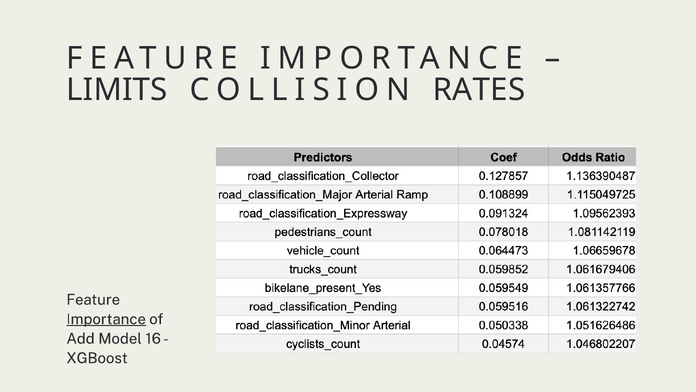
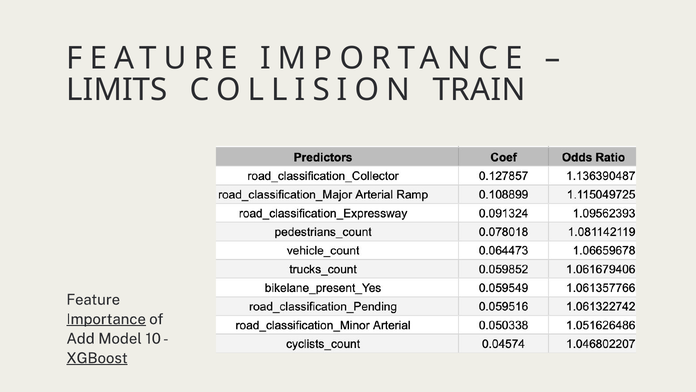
RATES: RATES -> TRAIN
16: 16 -> 10
XGBoost underline: none -> present
